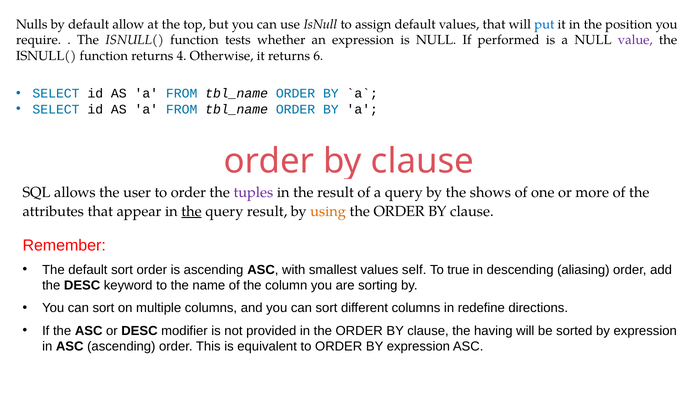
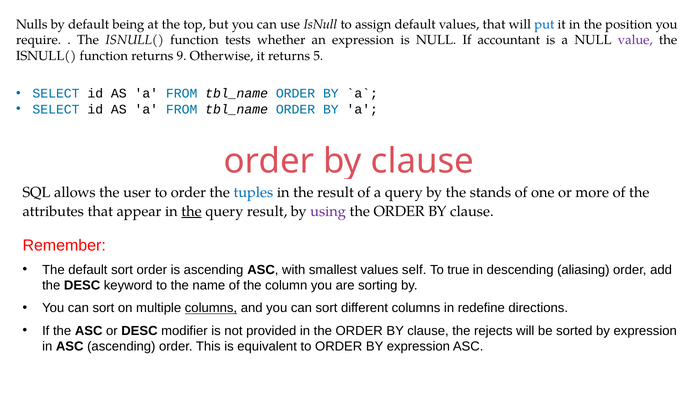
allow: allow -> being
performed: performed -> accountant
4: 4 -> 9
6: 6 -> 5
tuples colour: purple -> blue
shows: shows -> stands
using colour: orange -> purple
columns at (211, 308) underline: none -> present
having: having -> rejects
